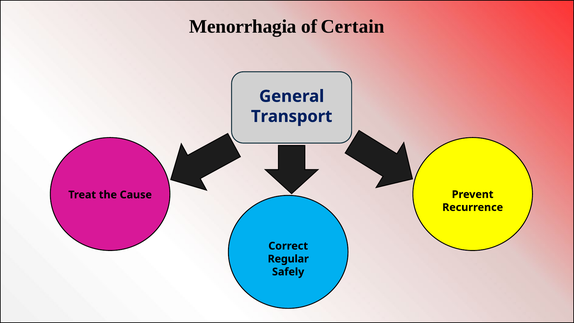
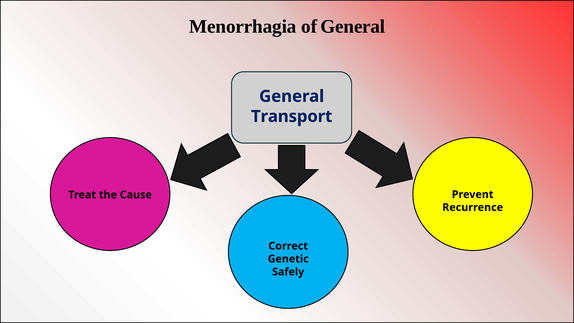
of Certain: Certain -> General
Regular: Regular -> Genetic
